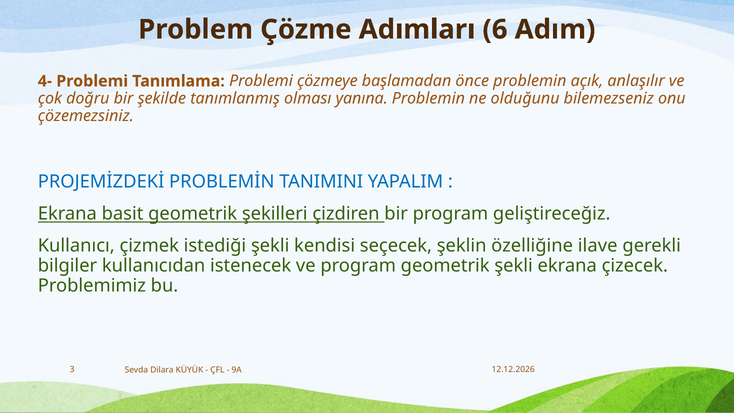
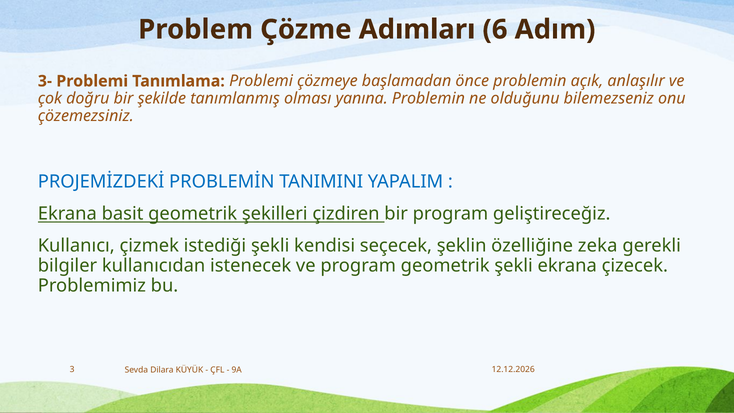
4-: 4- -> 3-
ilave: ilave -> zeka
